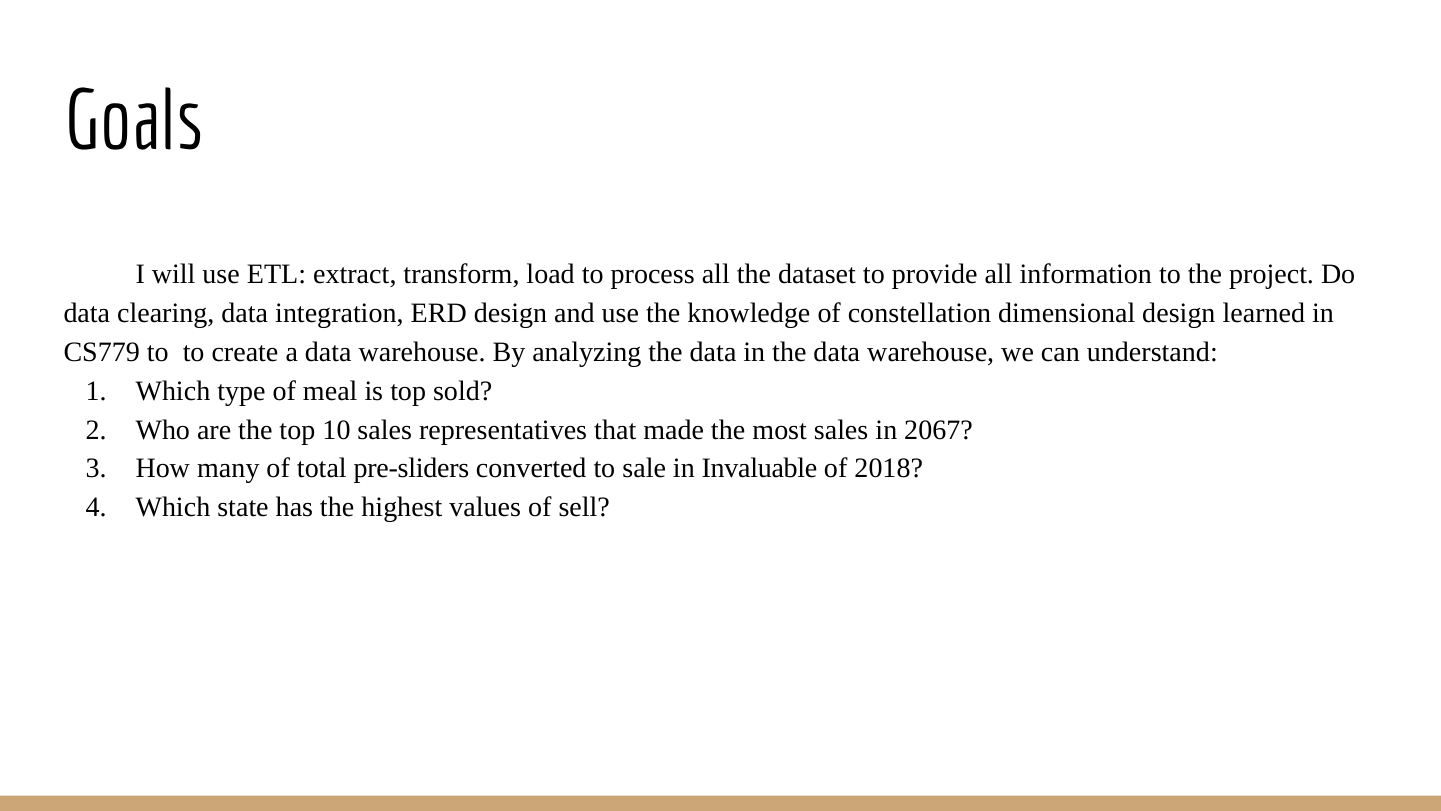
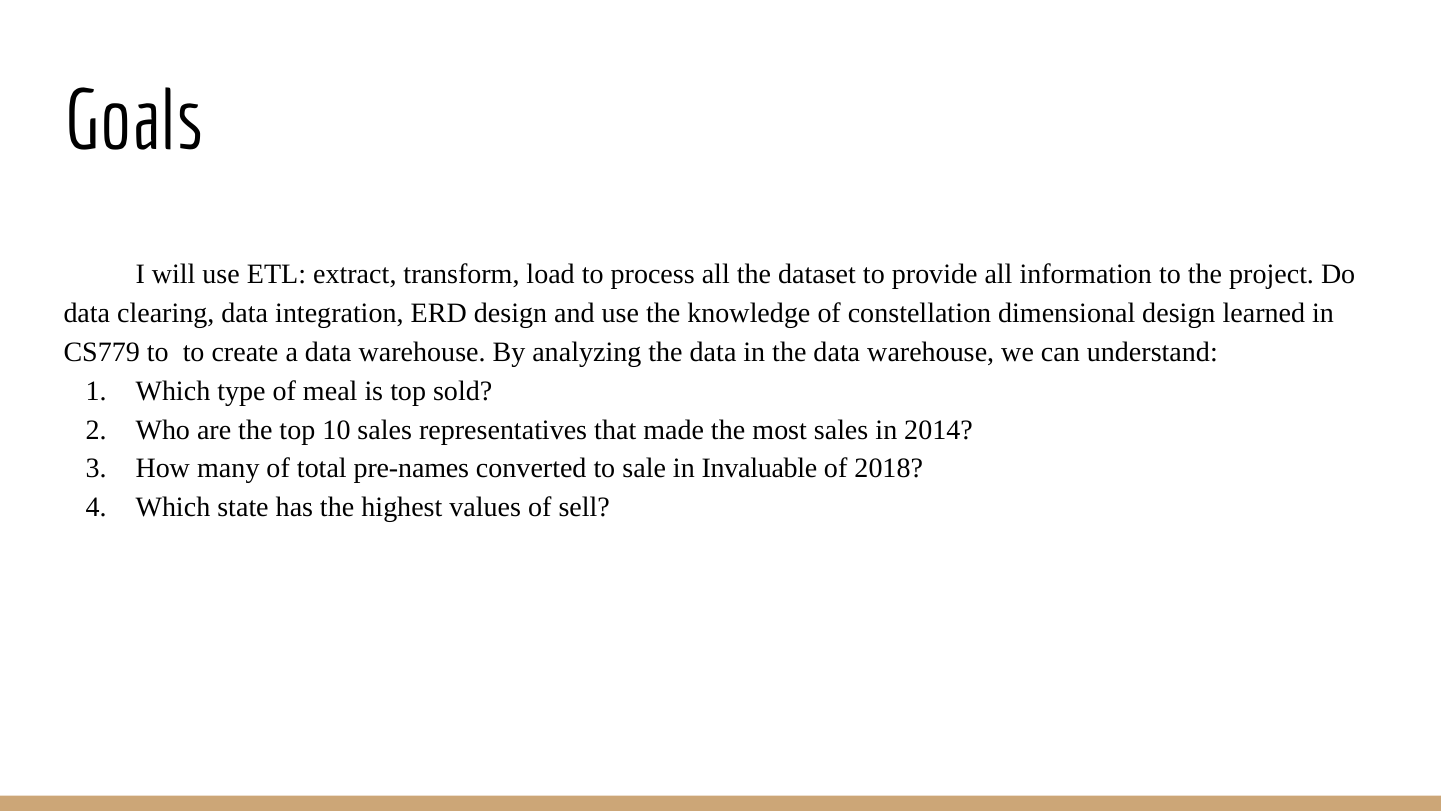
2067: 2067 -> 2014
pre-sliders: pre-sliders -> pre-names
